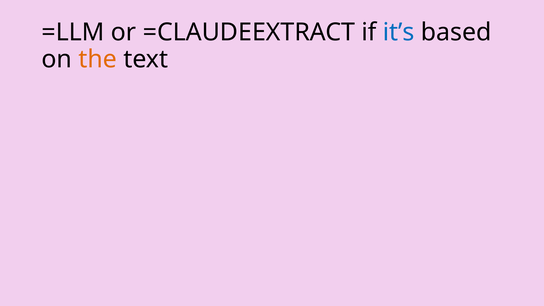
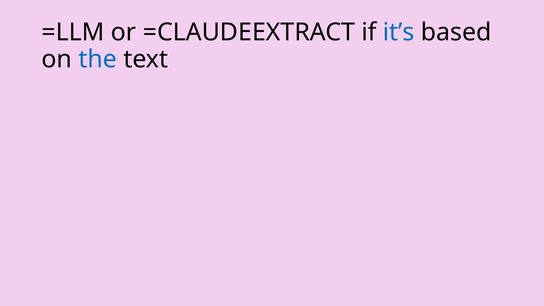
the colour: orange -> blue
